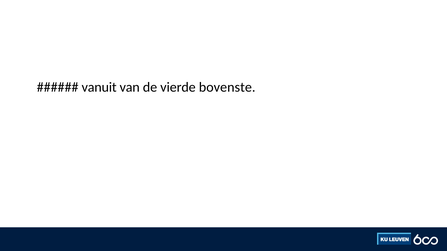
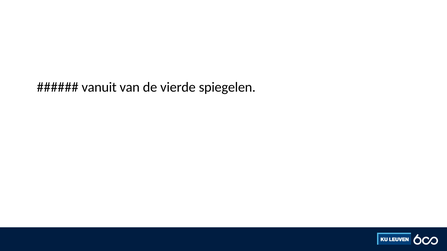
bovenste: bovenste -> spiegelen
